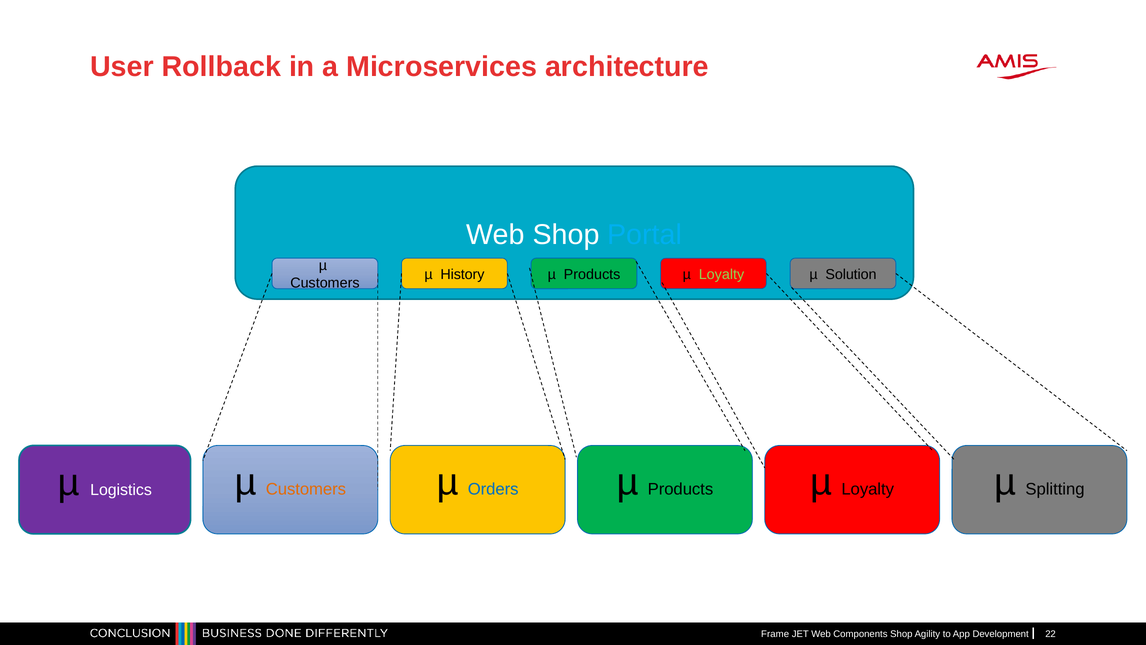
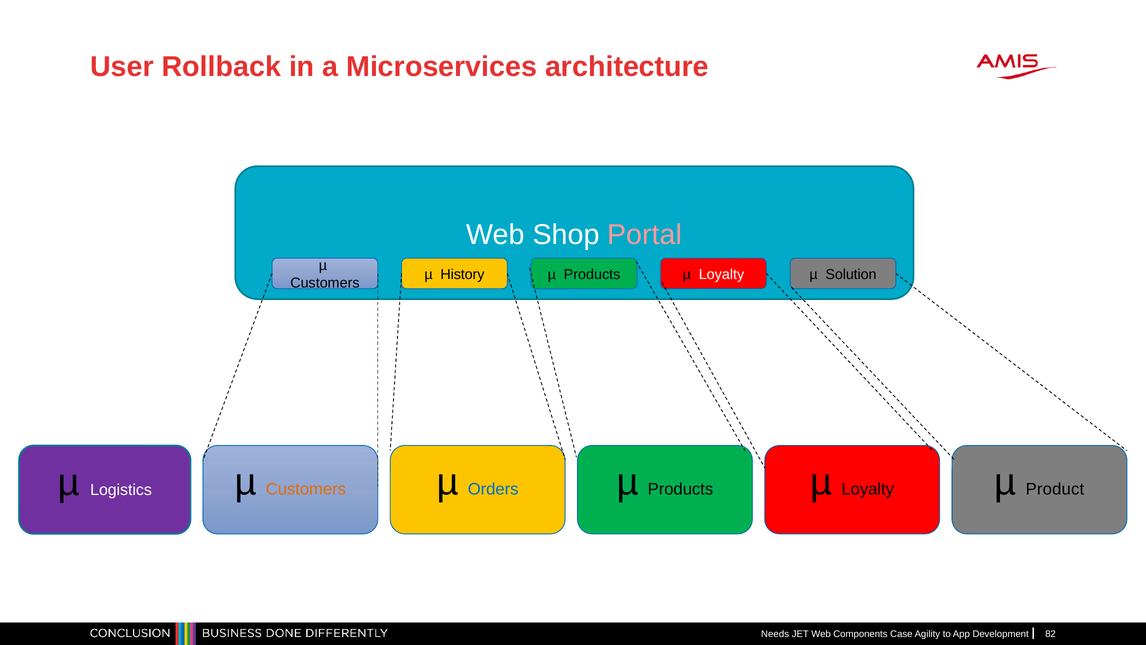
Portal colour: light blue -> pink
Loyalty at (722, 274) colour: light green -> white
Splitting: Splitting -> Product
Frame: Frame -> Needs
Components Shop: Shop -> Case
22: 22 -> 82
